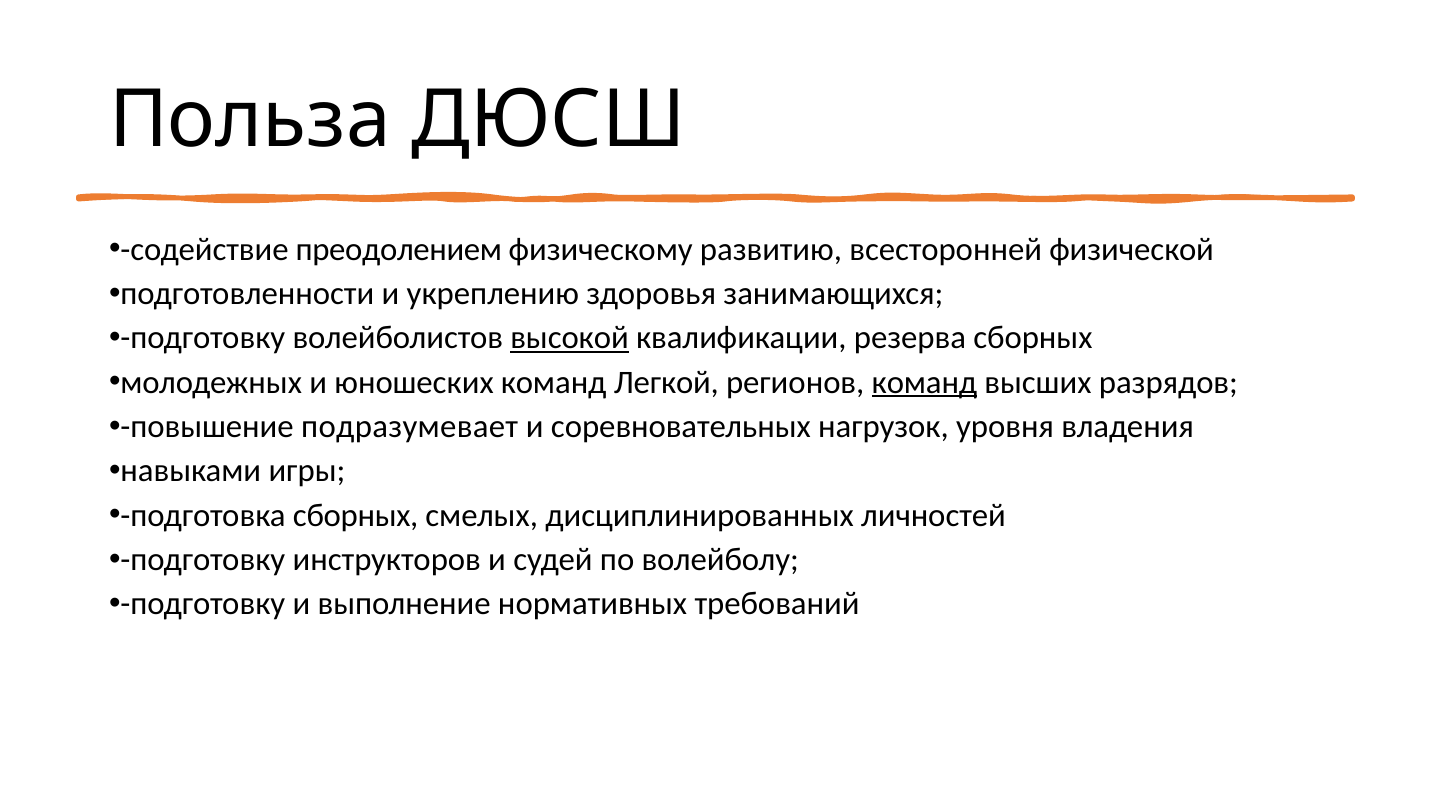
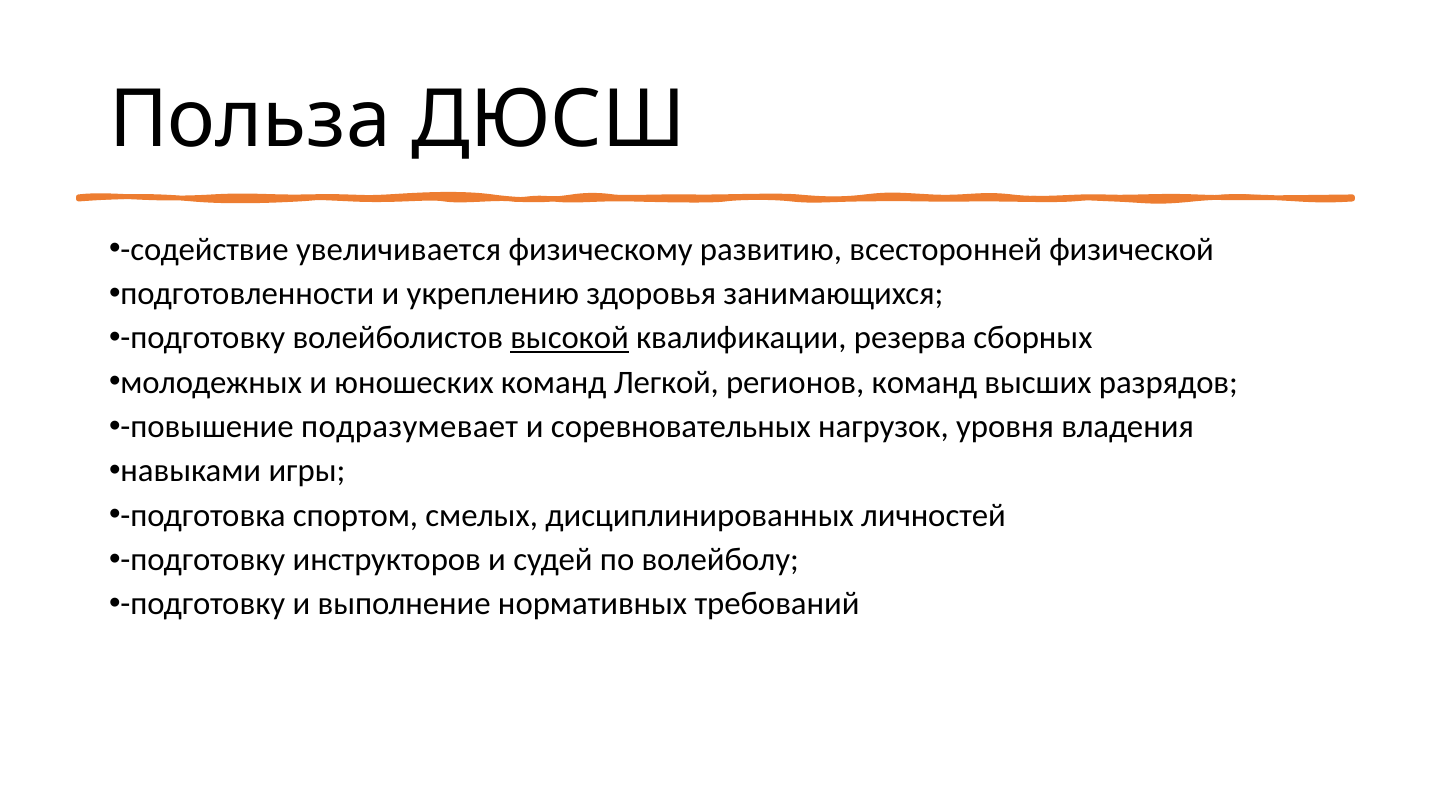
преодолением: преодолением -> увеличивается
команд at (924, 382) underline: present -> none
подготовка сборных: сборных -> спортом
